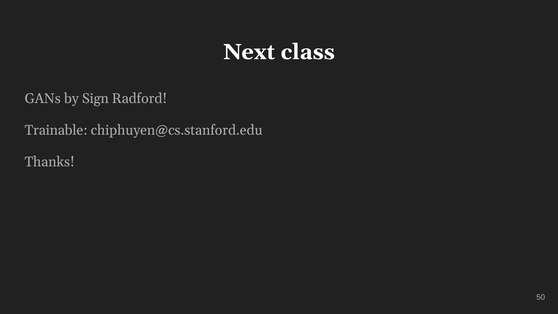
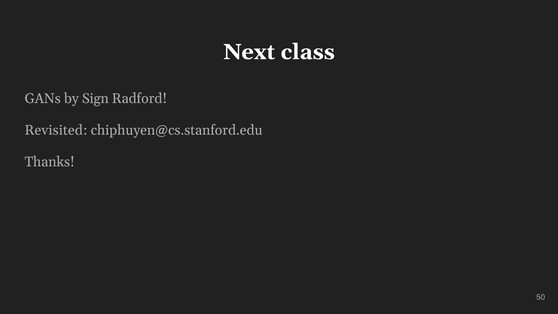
Trainable: Trainable -> Revisited
